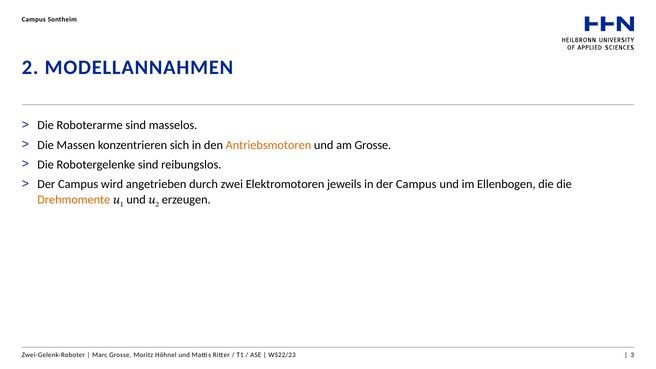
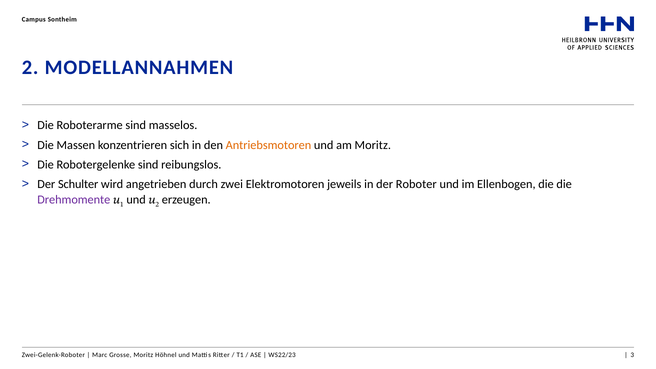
am Grosse: Grosse -> Moritz
Campus at (78, 184): Campus -> Schulter
in der Campus: Campus -> Roboter
Drehmomente colour: orange -> purple
